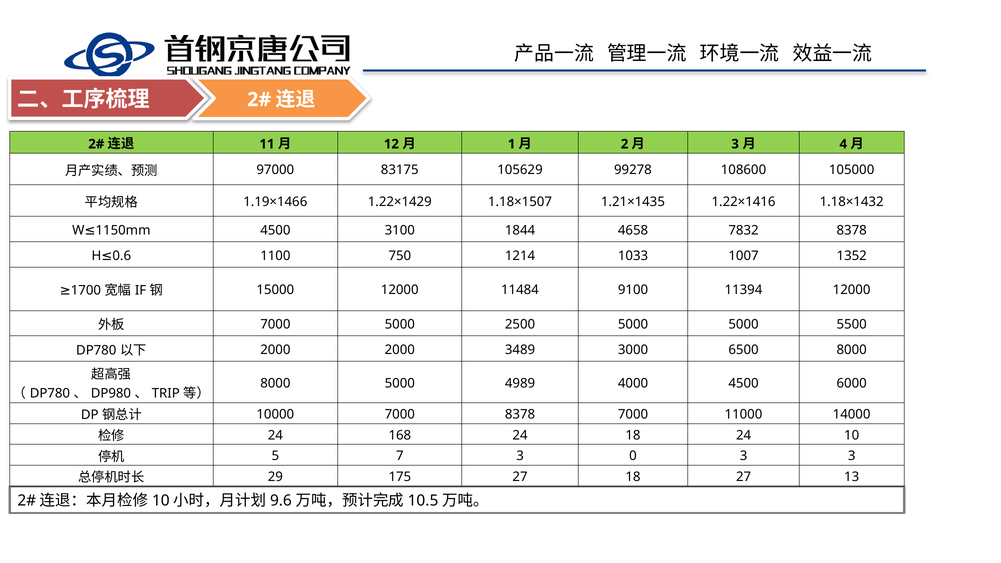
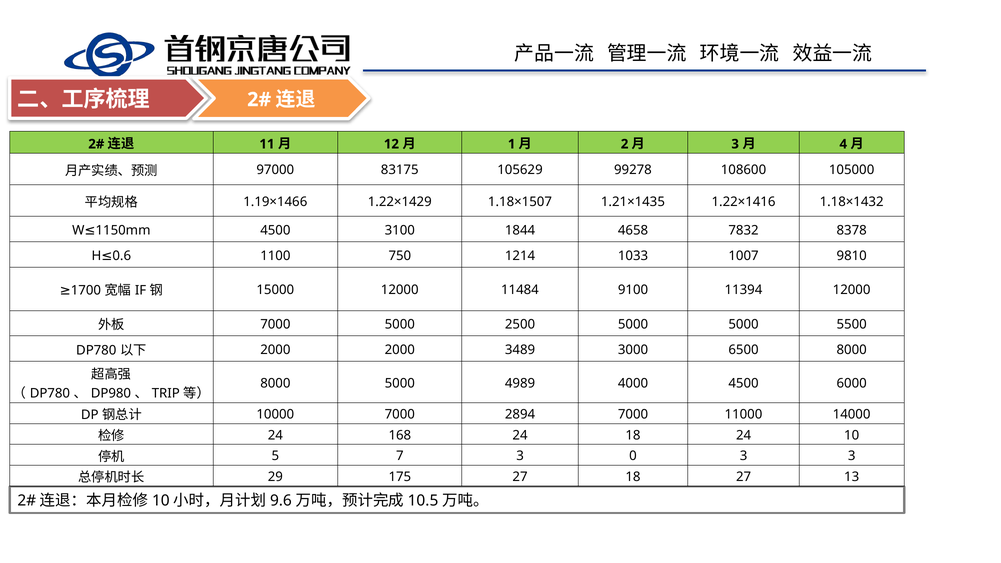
1352: 1352 -> 9810
7000 8378: 8378 -> 2894
